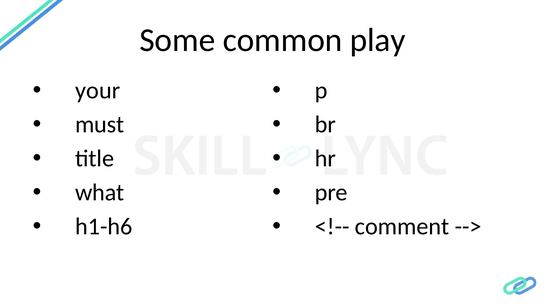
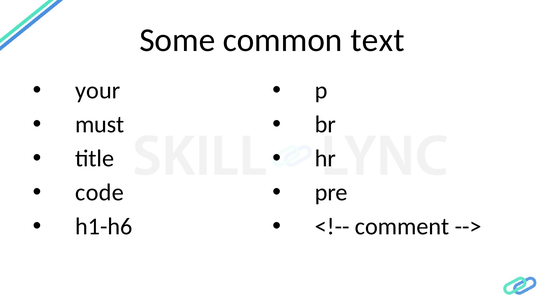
play: play -> text
what: what -> code
